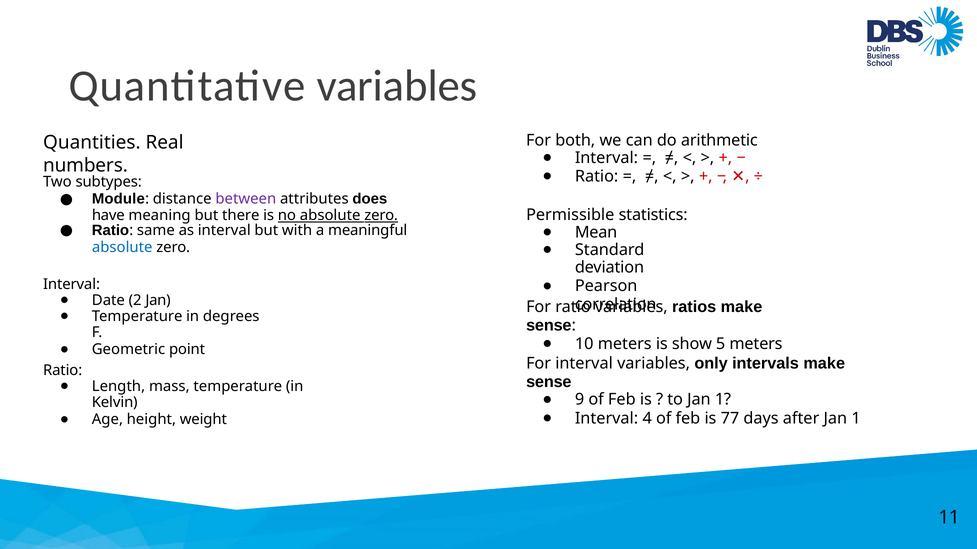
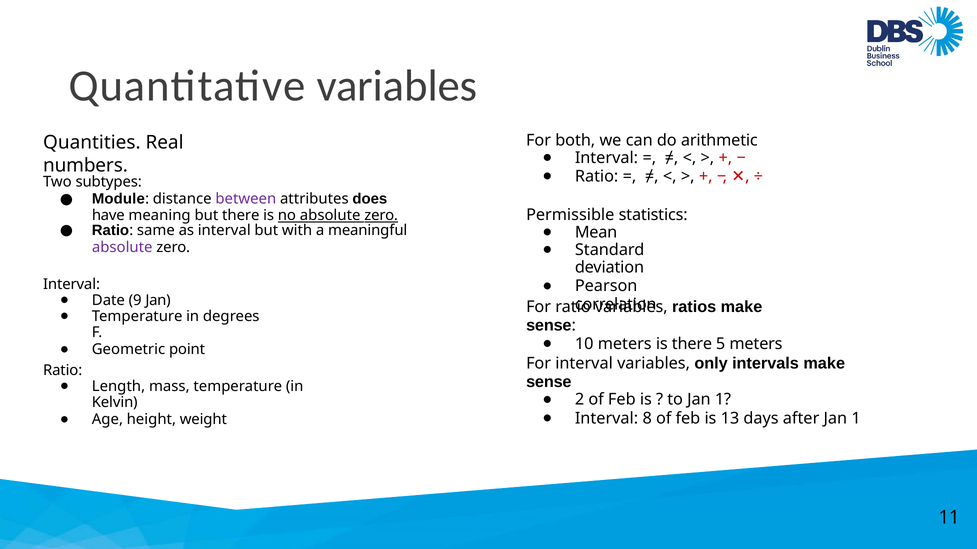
absolute at (122, 247) colour: blue -> purple
2: 2 -> 9
is show: show -> there
9: 9 -> 2
4: 4 -> 8
77: 77 -> 13
